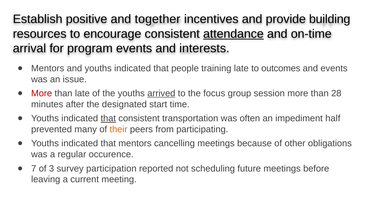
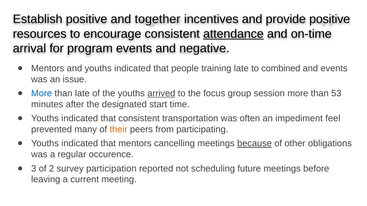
provide building: building -> positive
interests: interests -> negative
outcomes: outcomes -> combined
More at (42, 94) colour: red -> blue
28: 28 -> 53
that at (108, 119) underline: present -> none
half: half -> feel
because underline: none -> present
7: 7 -> 3
3: 3 -> 2
